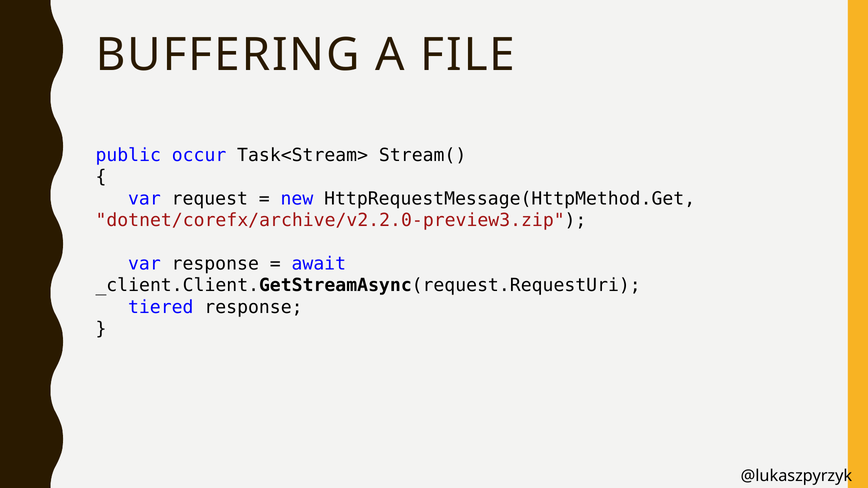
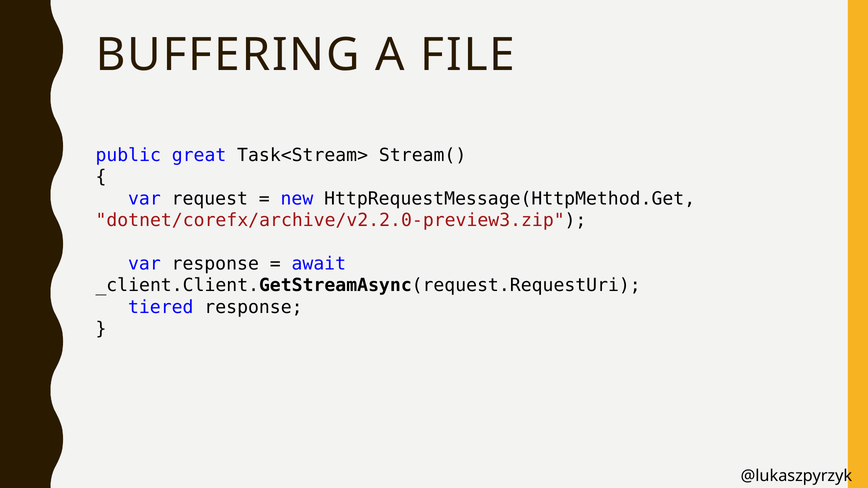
occur: occur -> great
